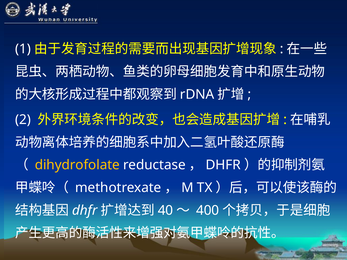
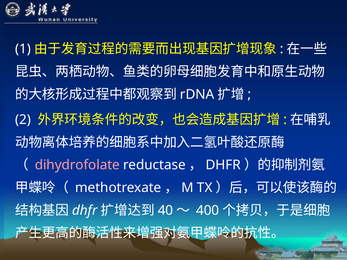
dihydrofolate colour: yellow -> pink
